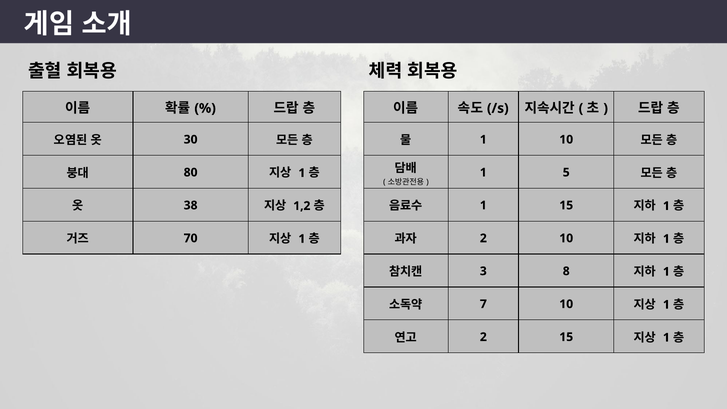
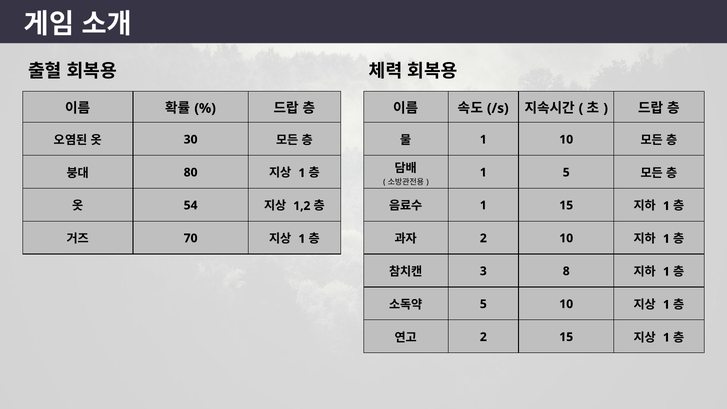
38: 38 -> 54
7 at (483, 304): 7 -> 5
